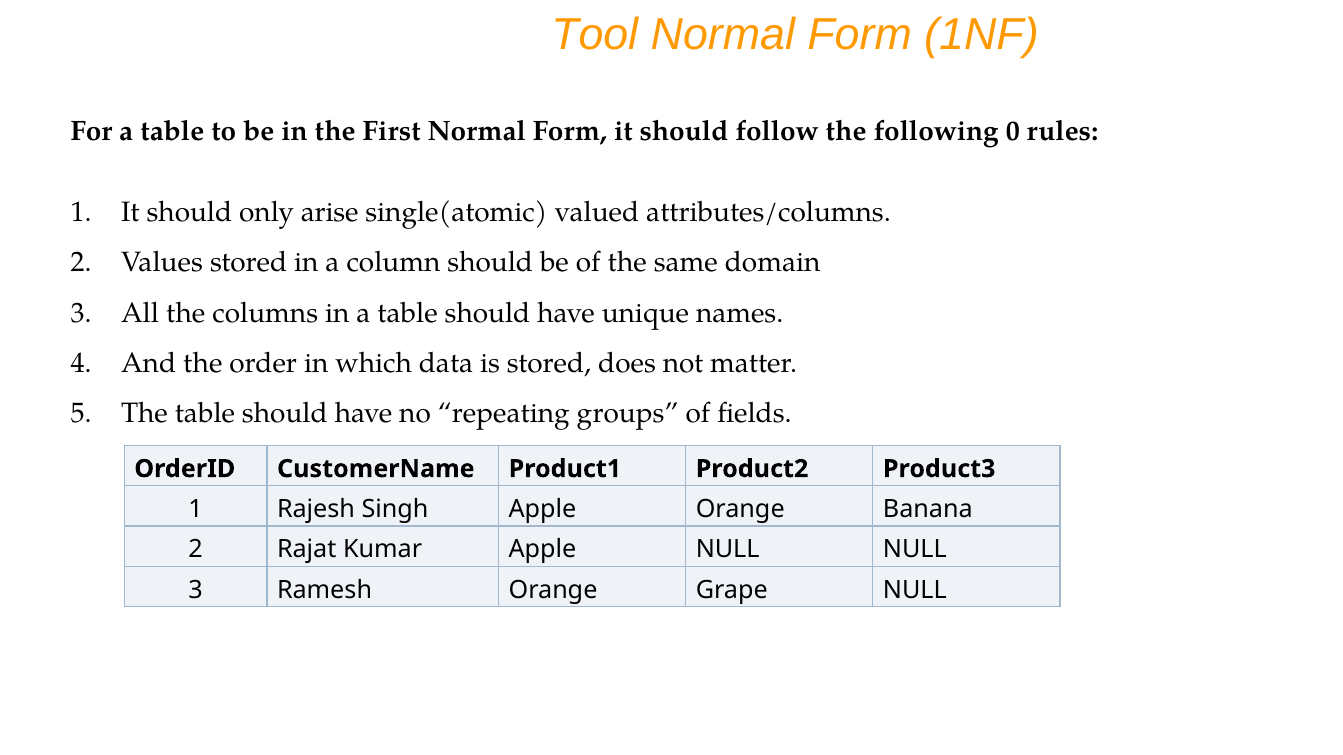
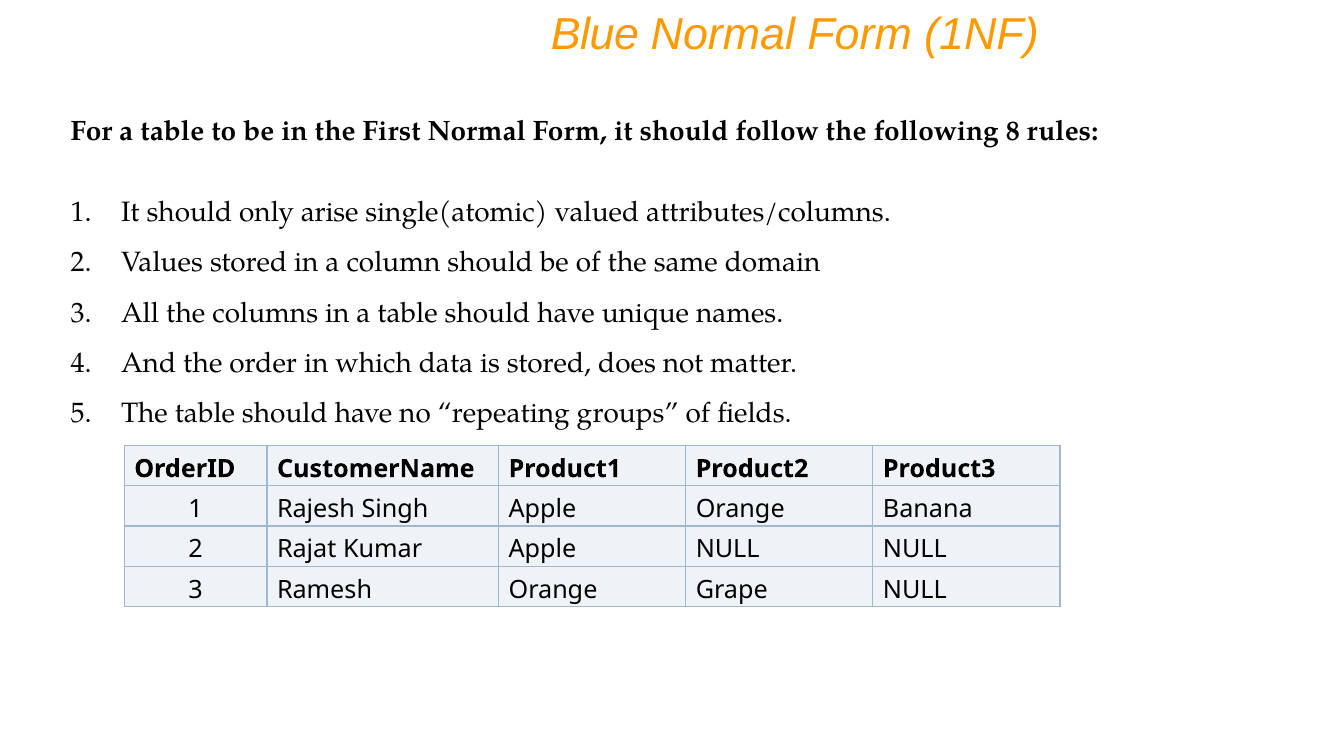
Tool: Tool -> Blue
0: 0 -> 8
